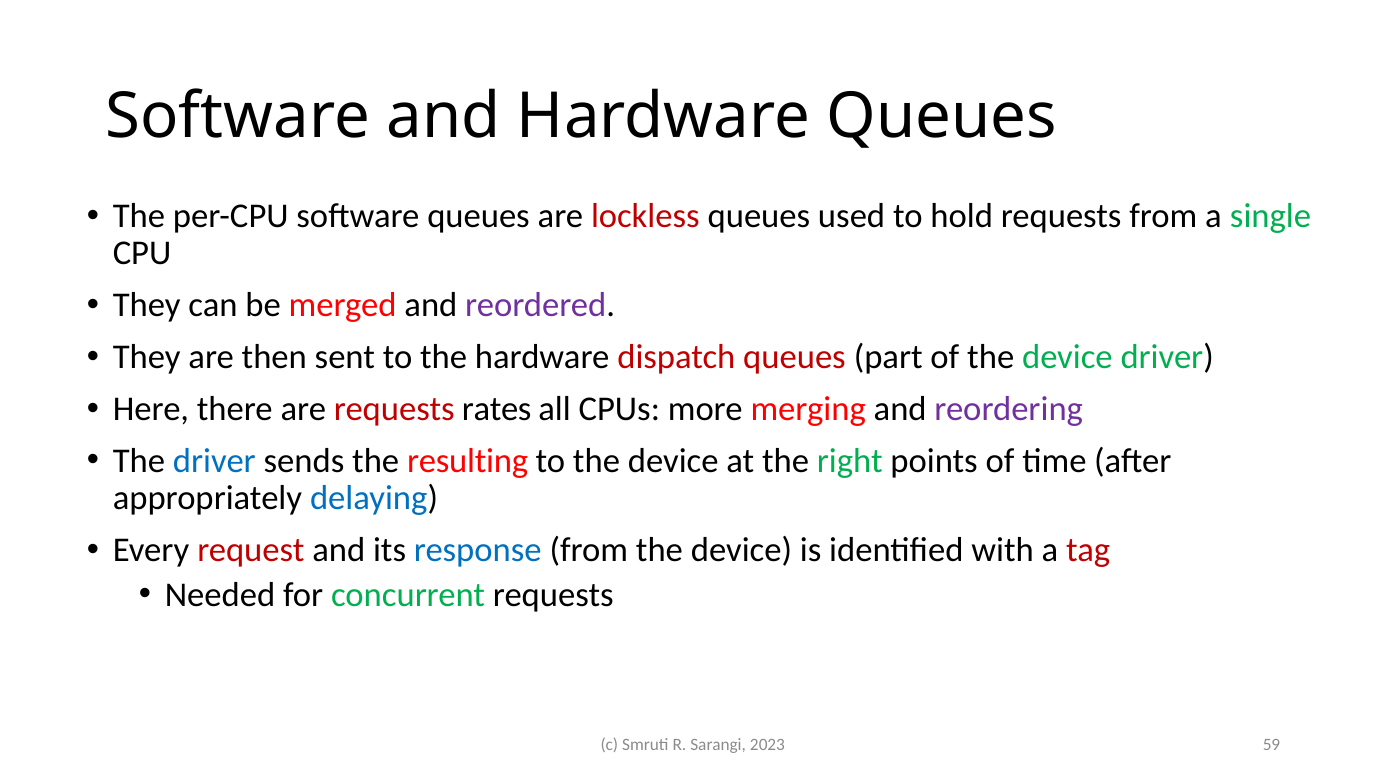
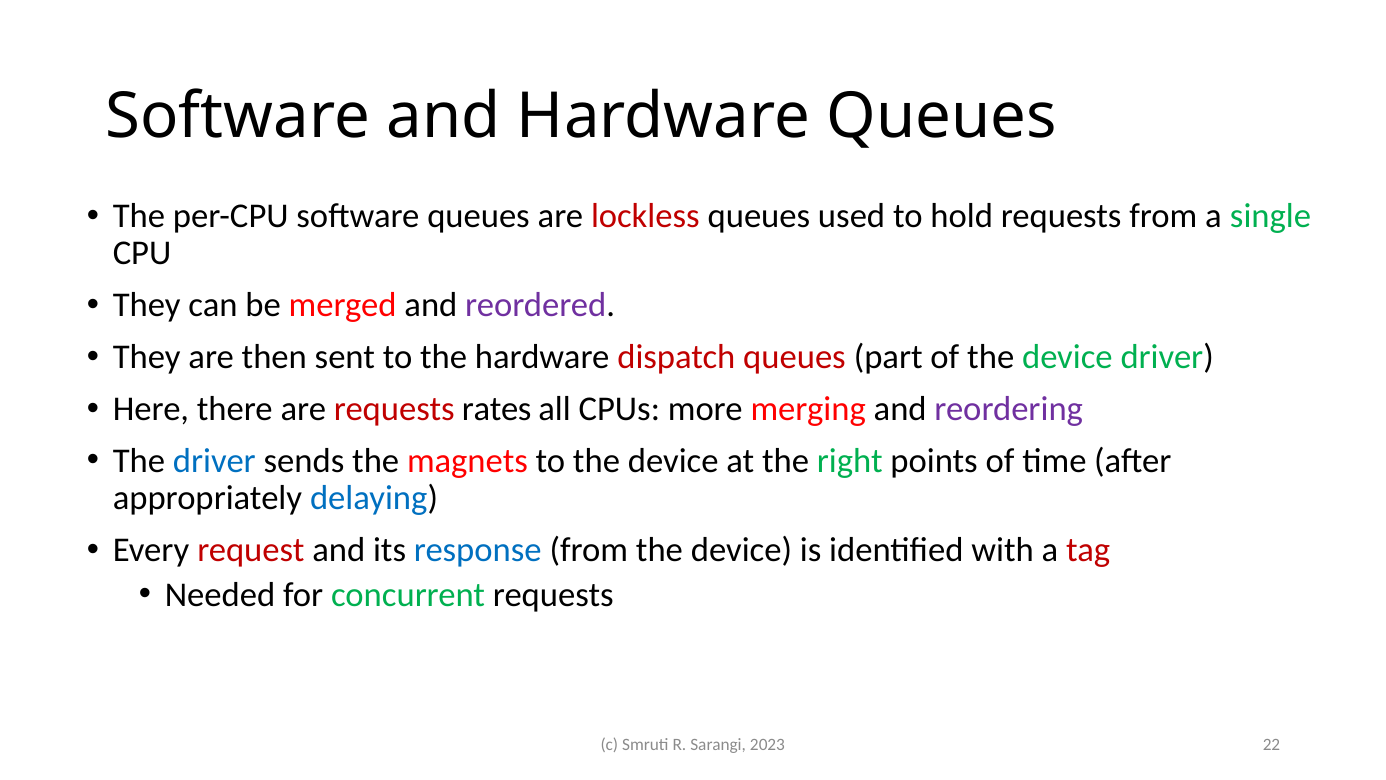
resulting: resulting -> magnets
59: 59 -> 22
